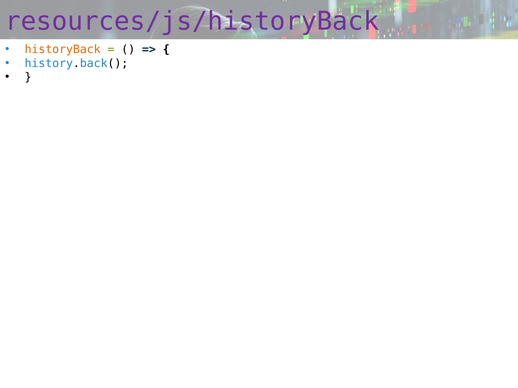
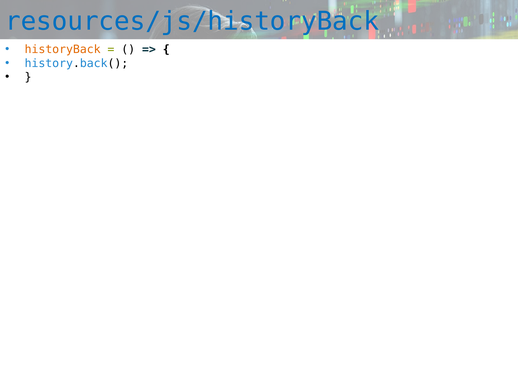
resources/js/historyBack colour: purple -> blue
